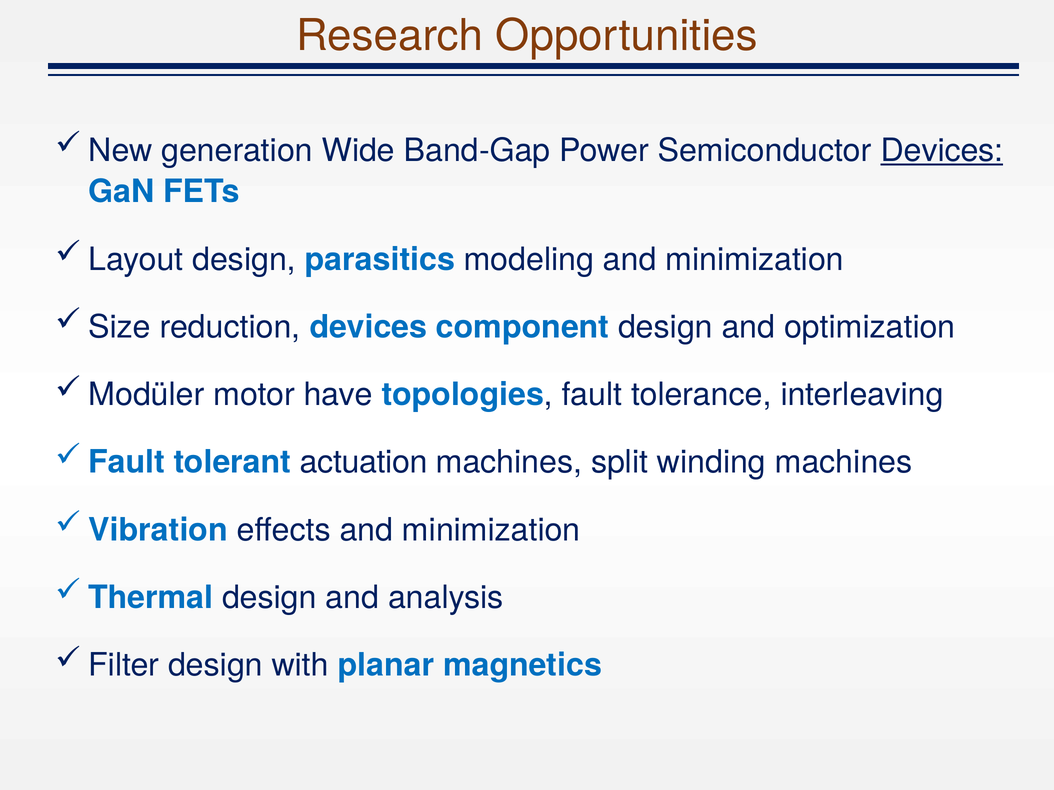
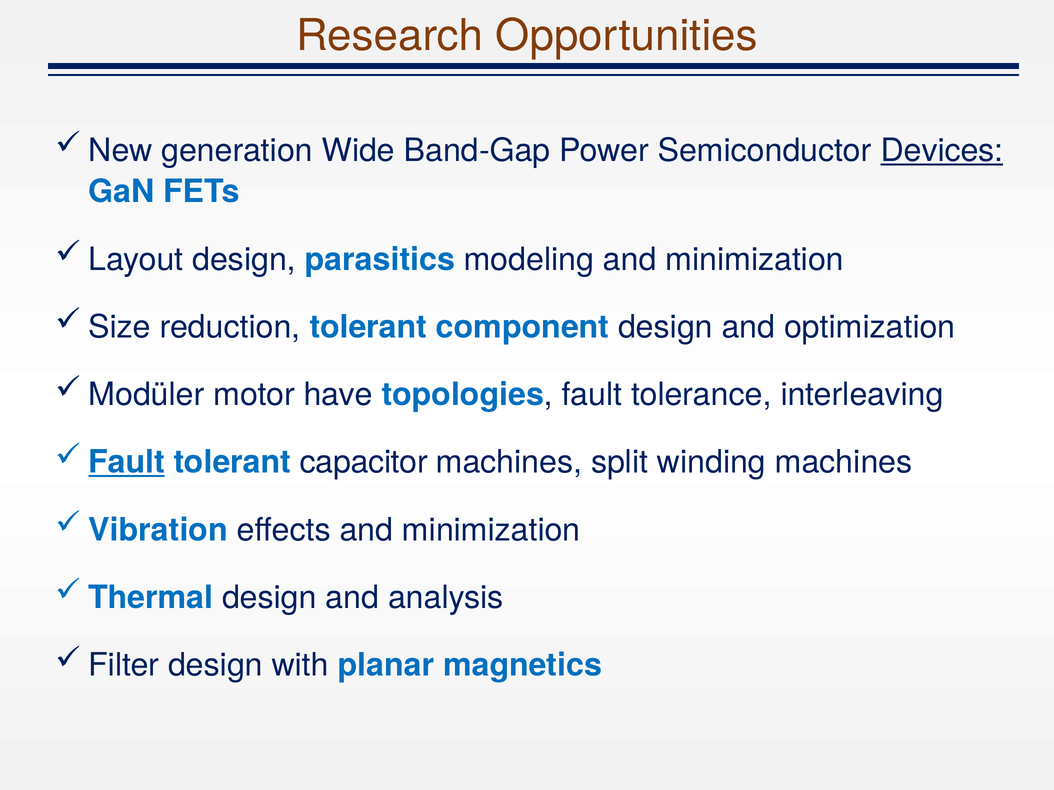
reduction devices: devices -> tolerant
Fault at (127, 463) underline: none -> present
actuation: actuation -> capacitor
